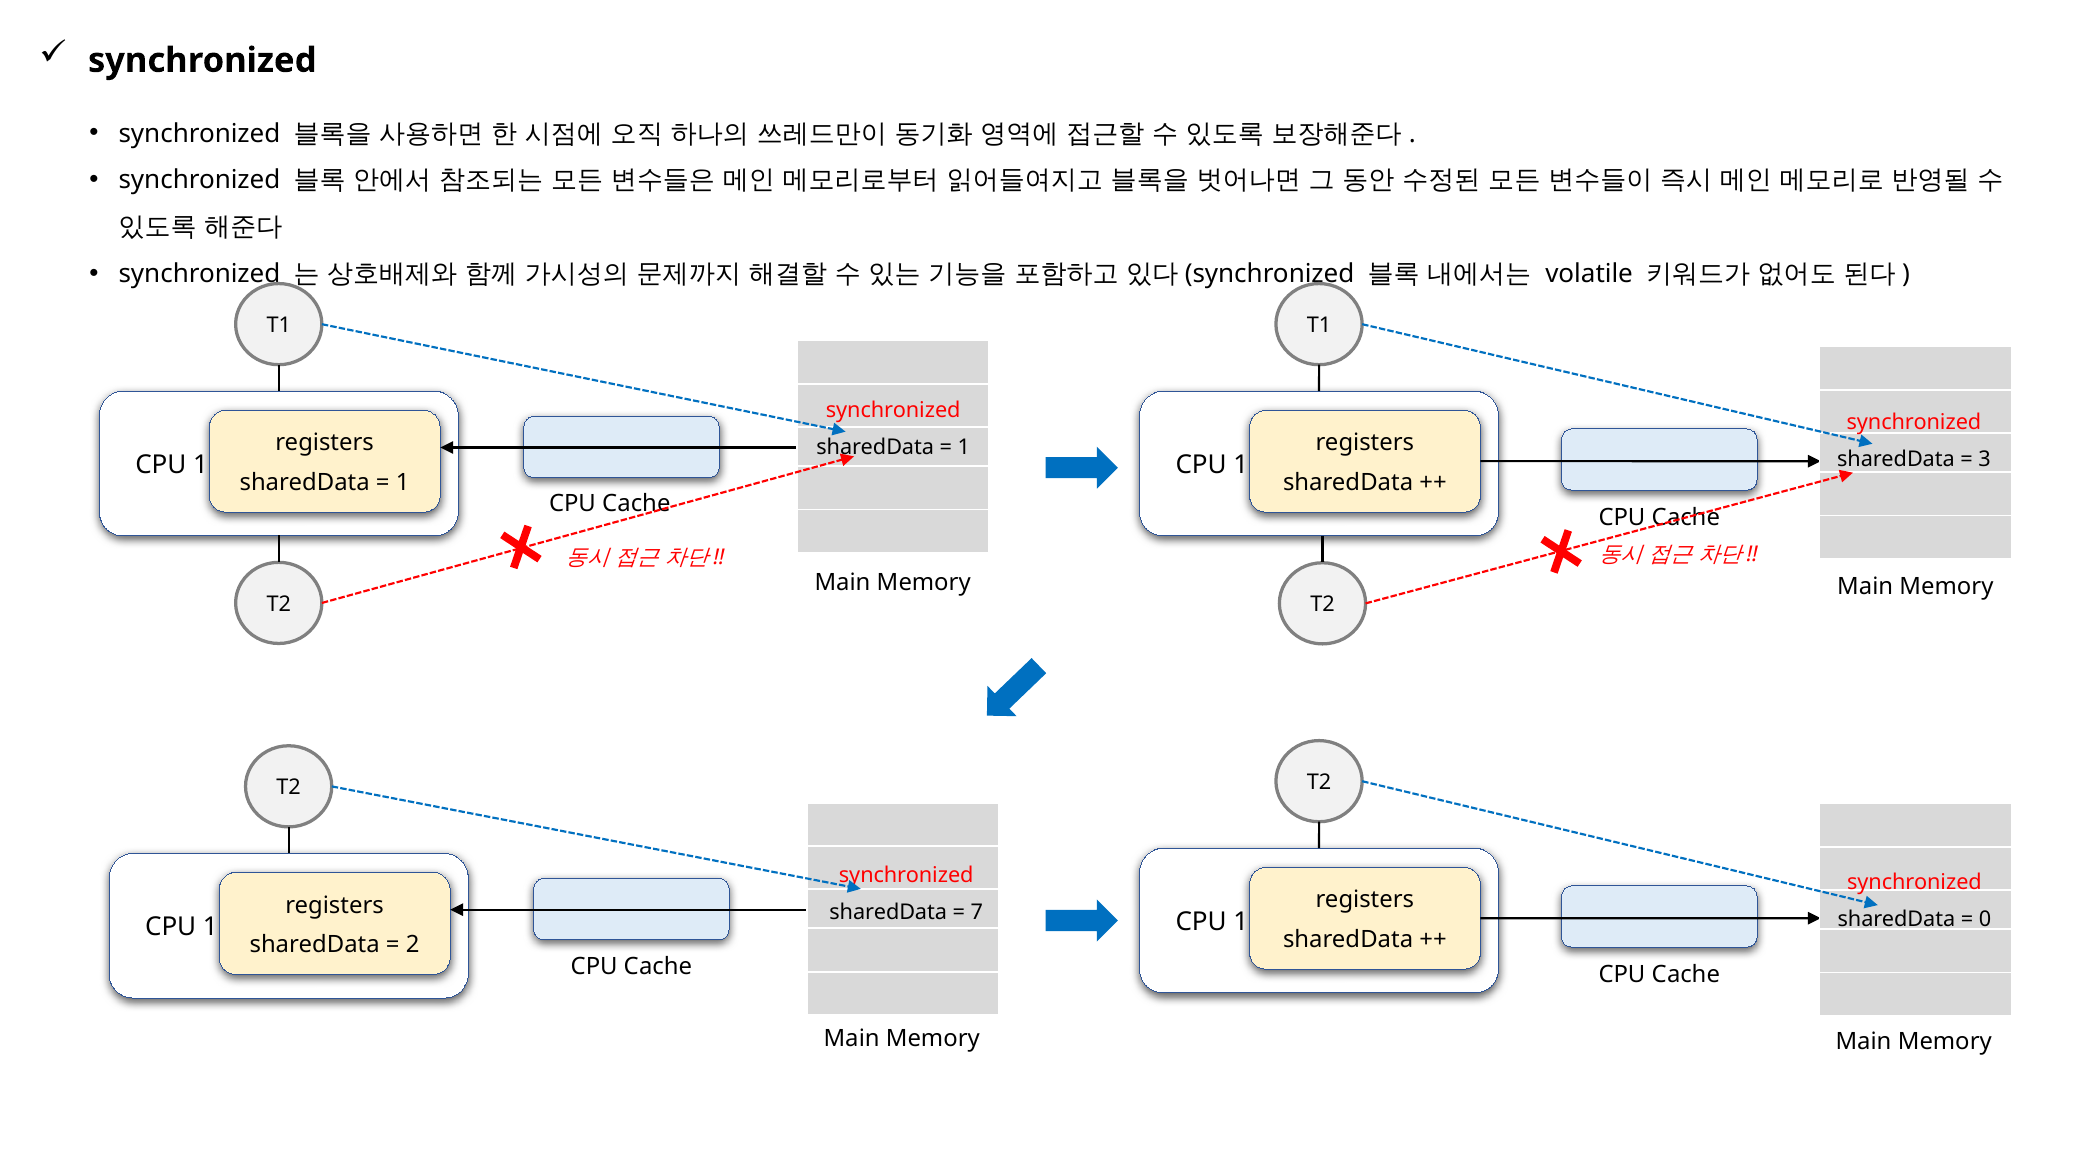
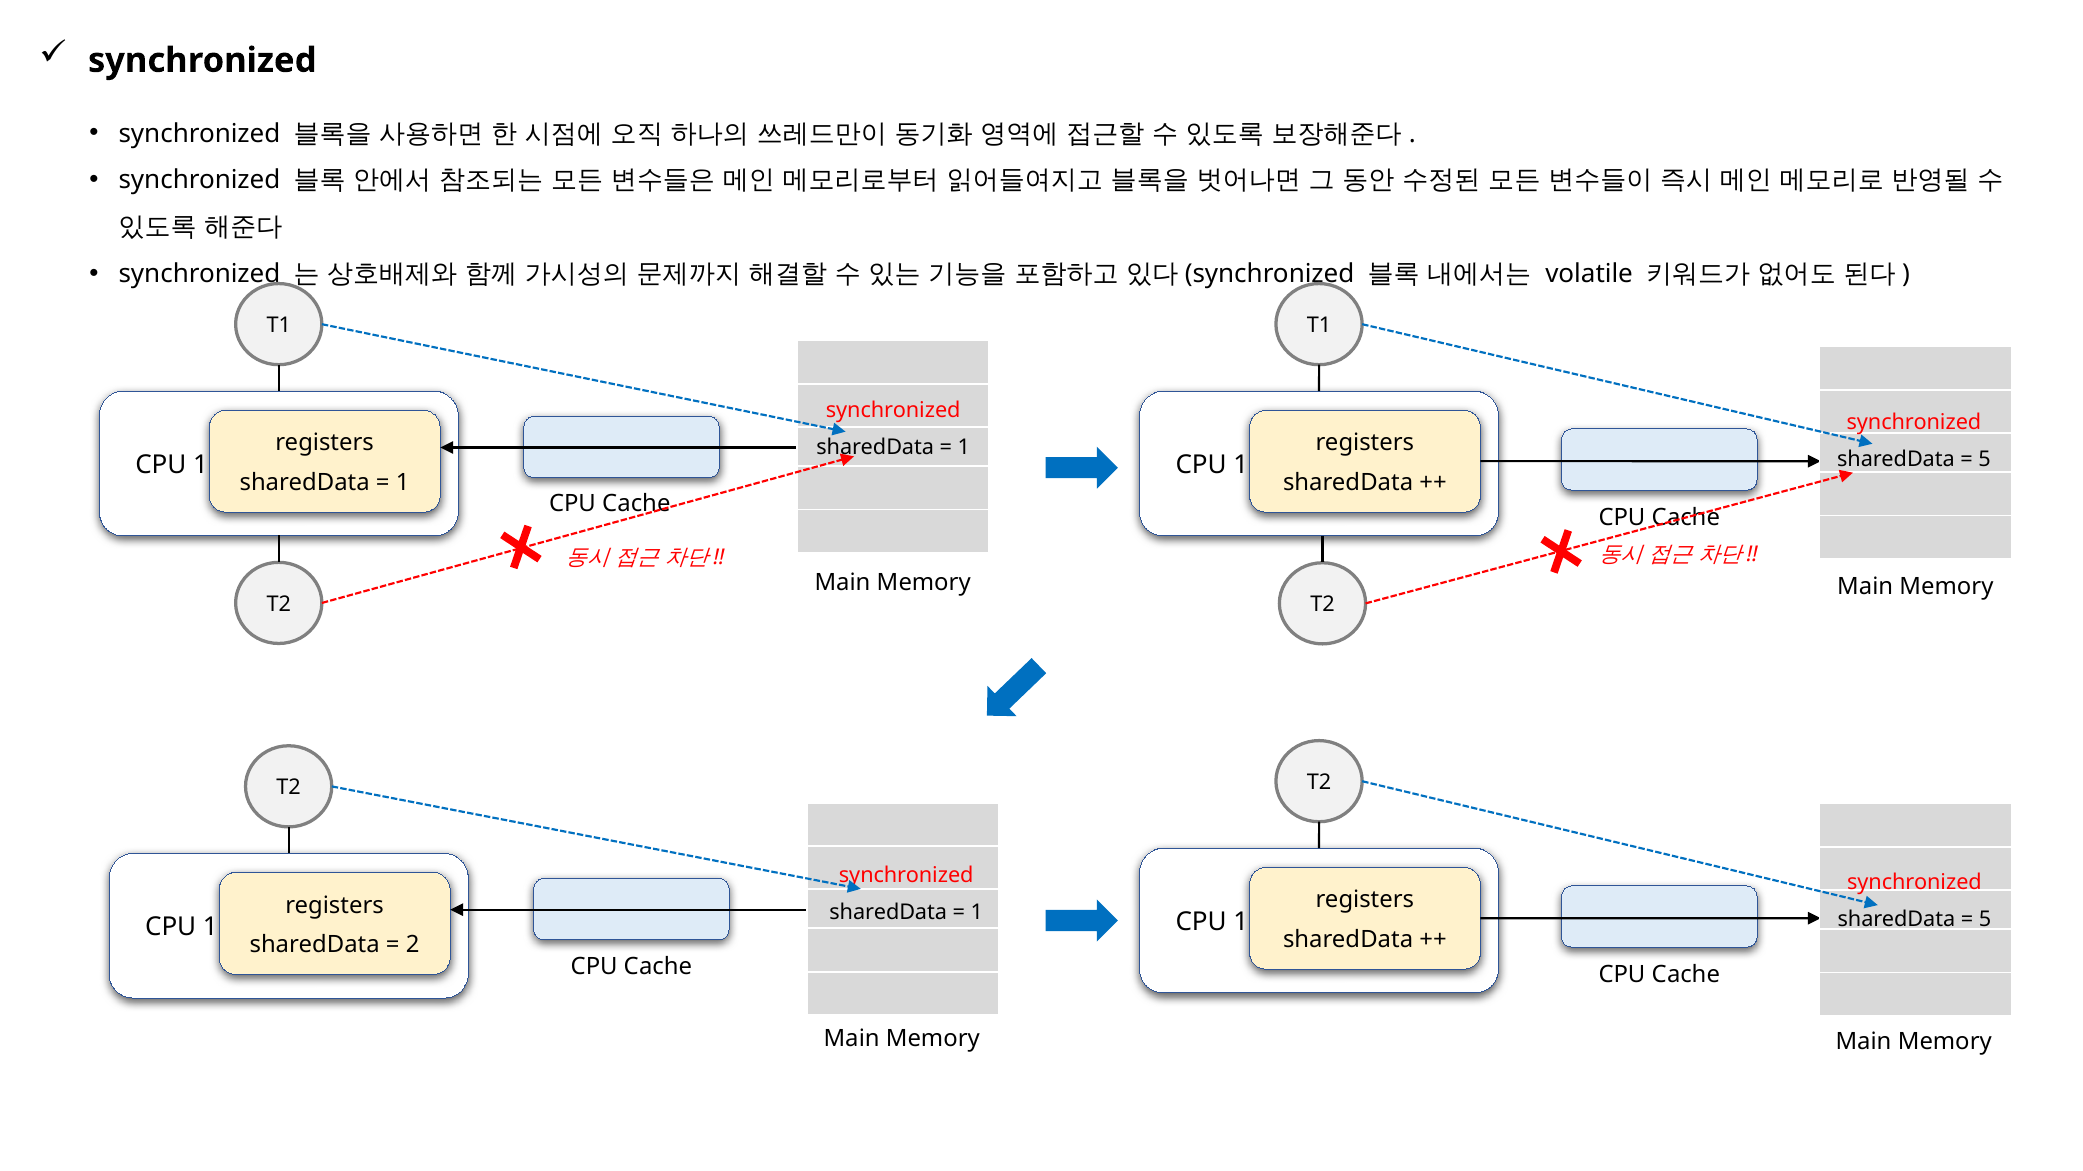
3 at (1984, 460): 3 -> 5
7 at (977, 913): 7 -> 1
0 at (1985, 919): 0 -> 5
